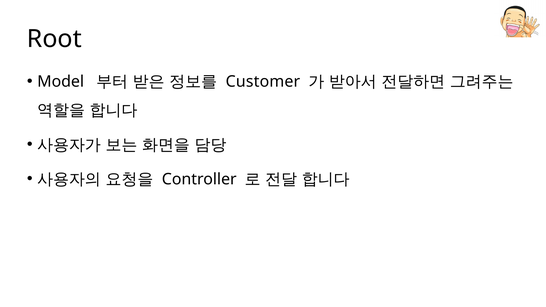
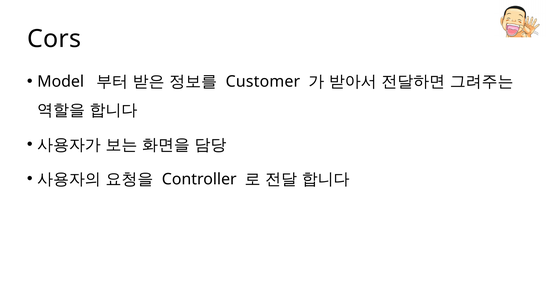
Root: Root -> Cors
